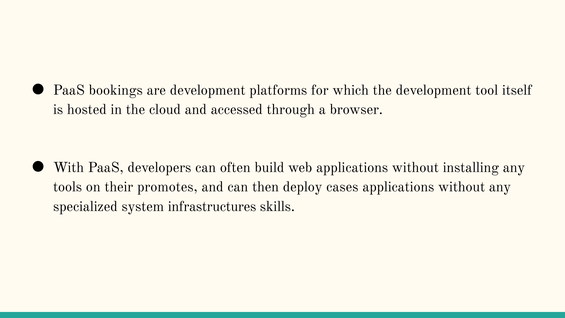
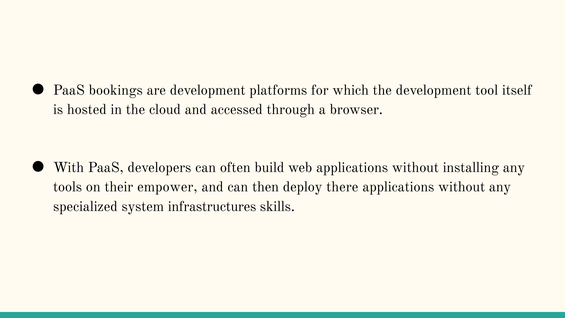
promotes: promotes -> empower
cases: cases -> there
